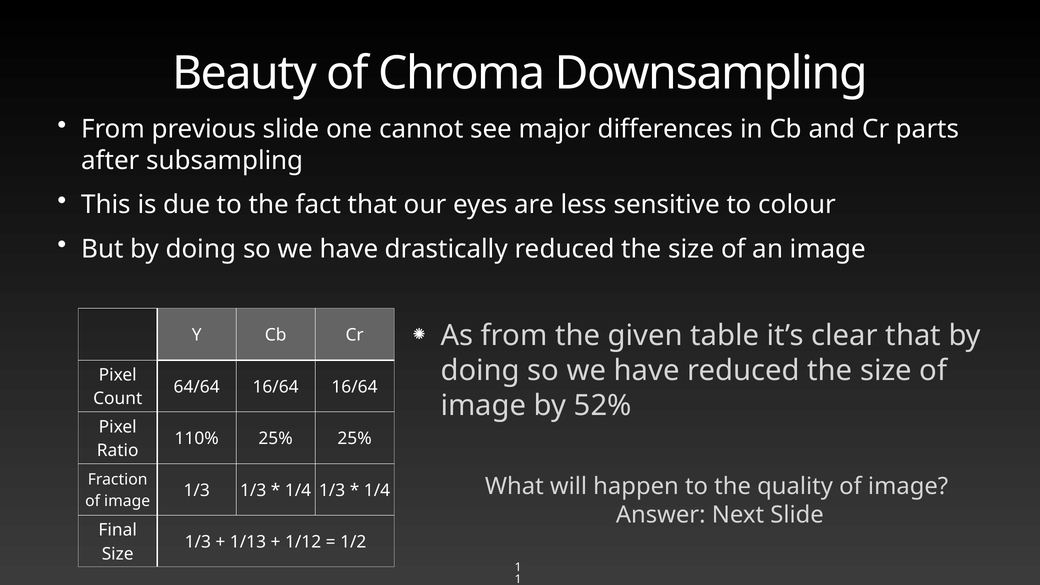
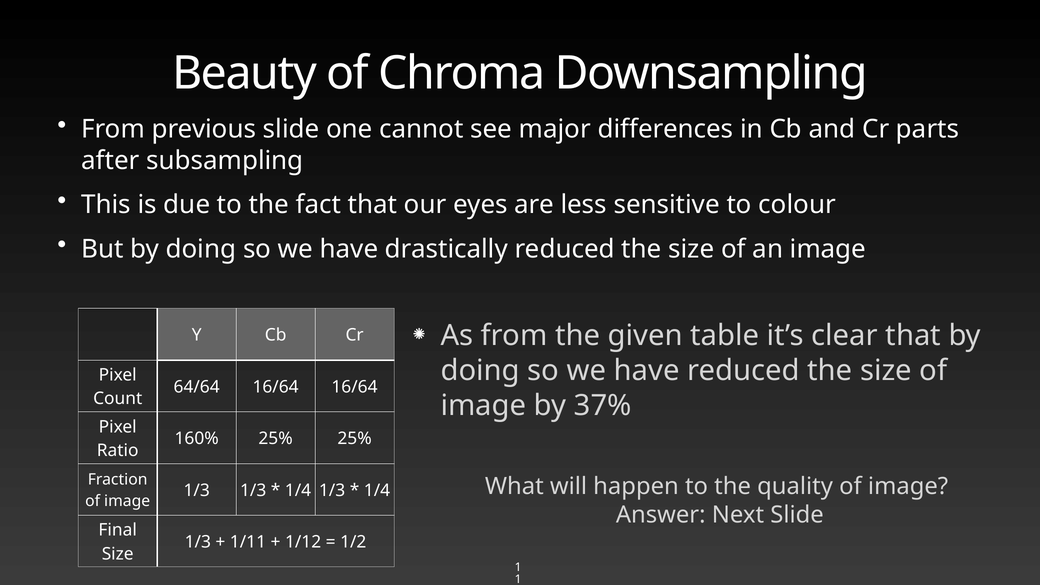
52%: 52% -> 37%
110%: 110% -> 160%
1/13: 1/13 -> 1/11
